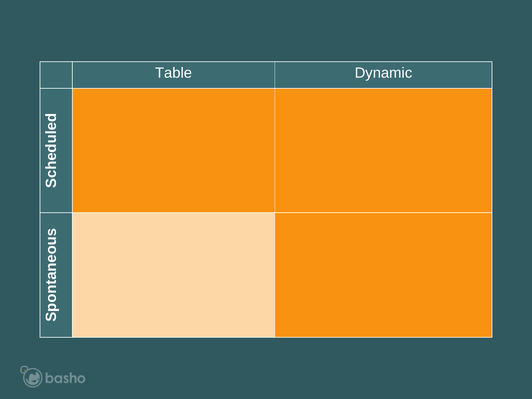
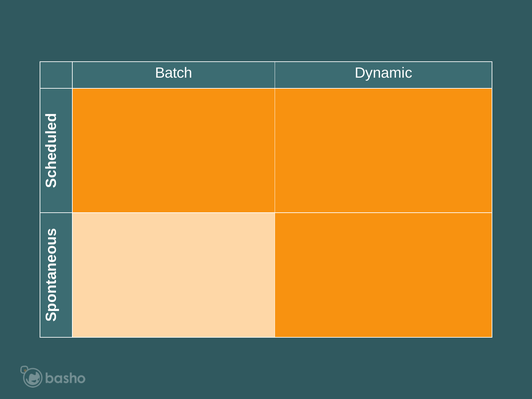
Table: Table -> Batch
